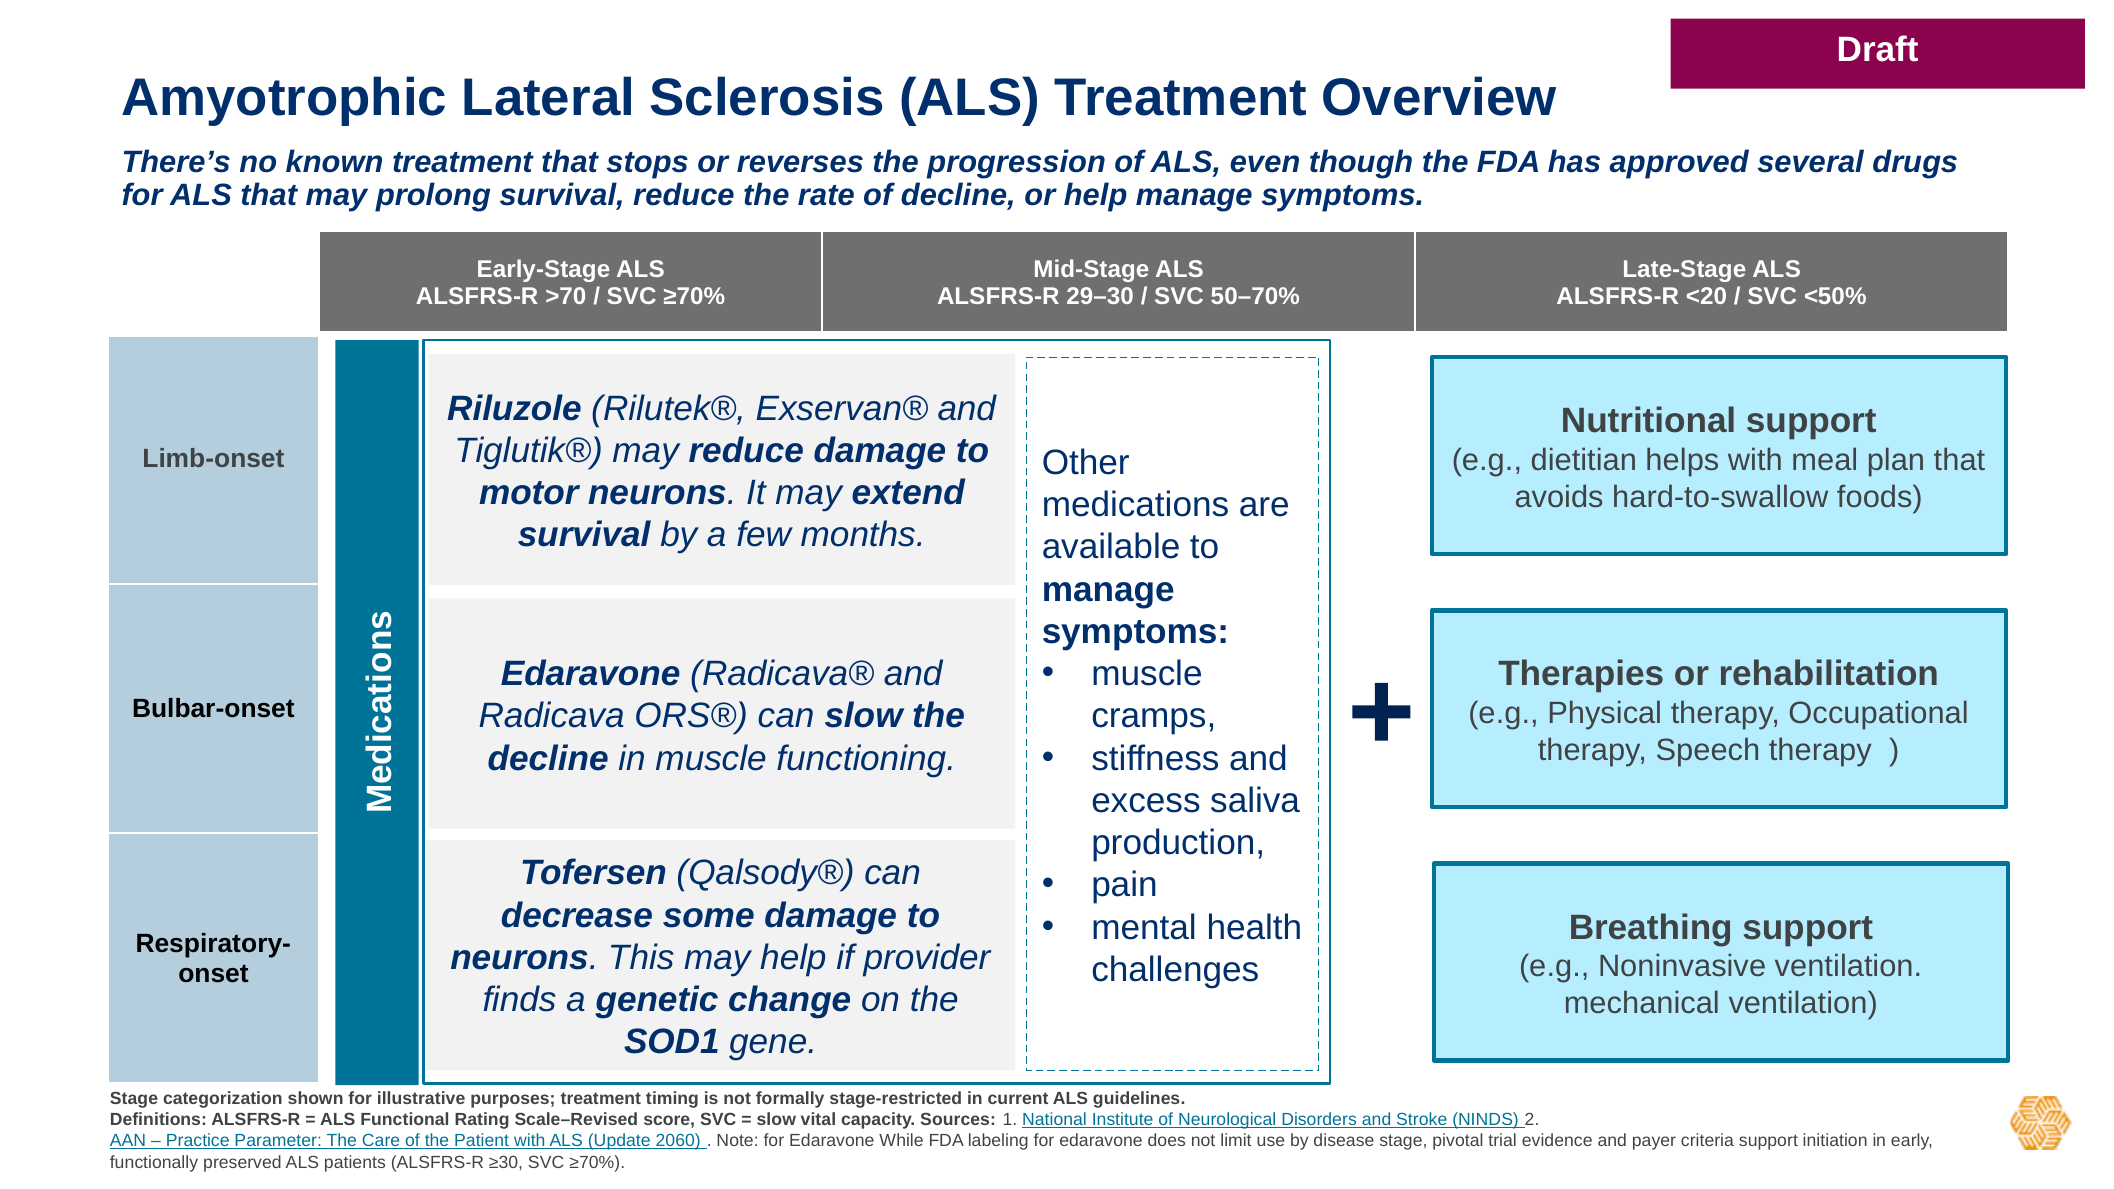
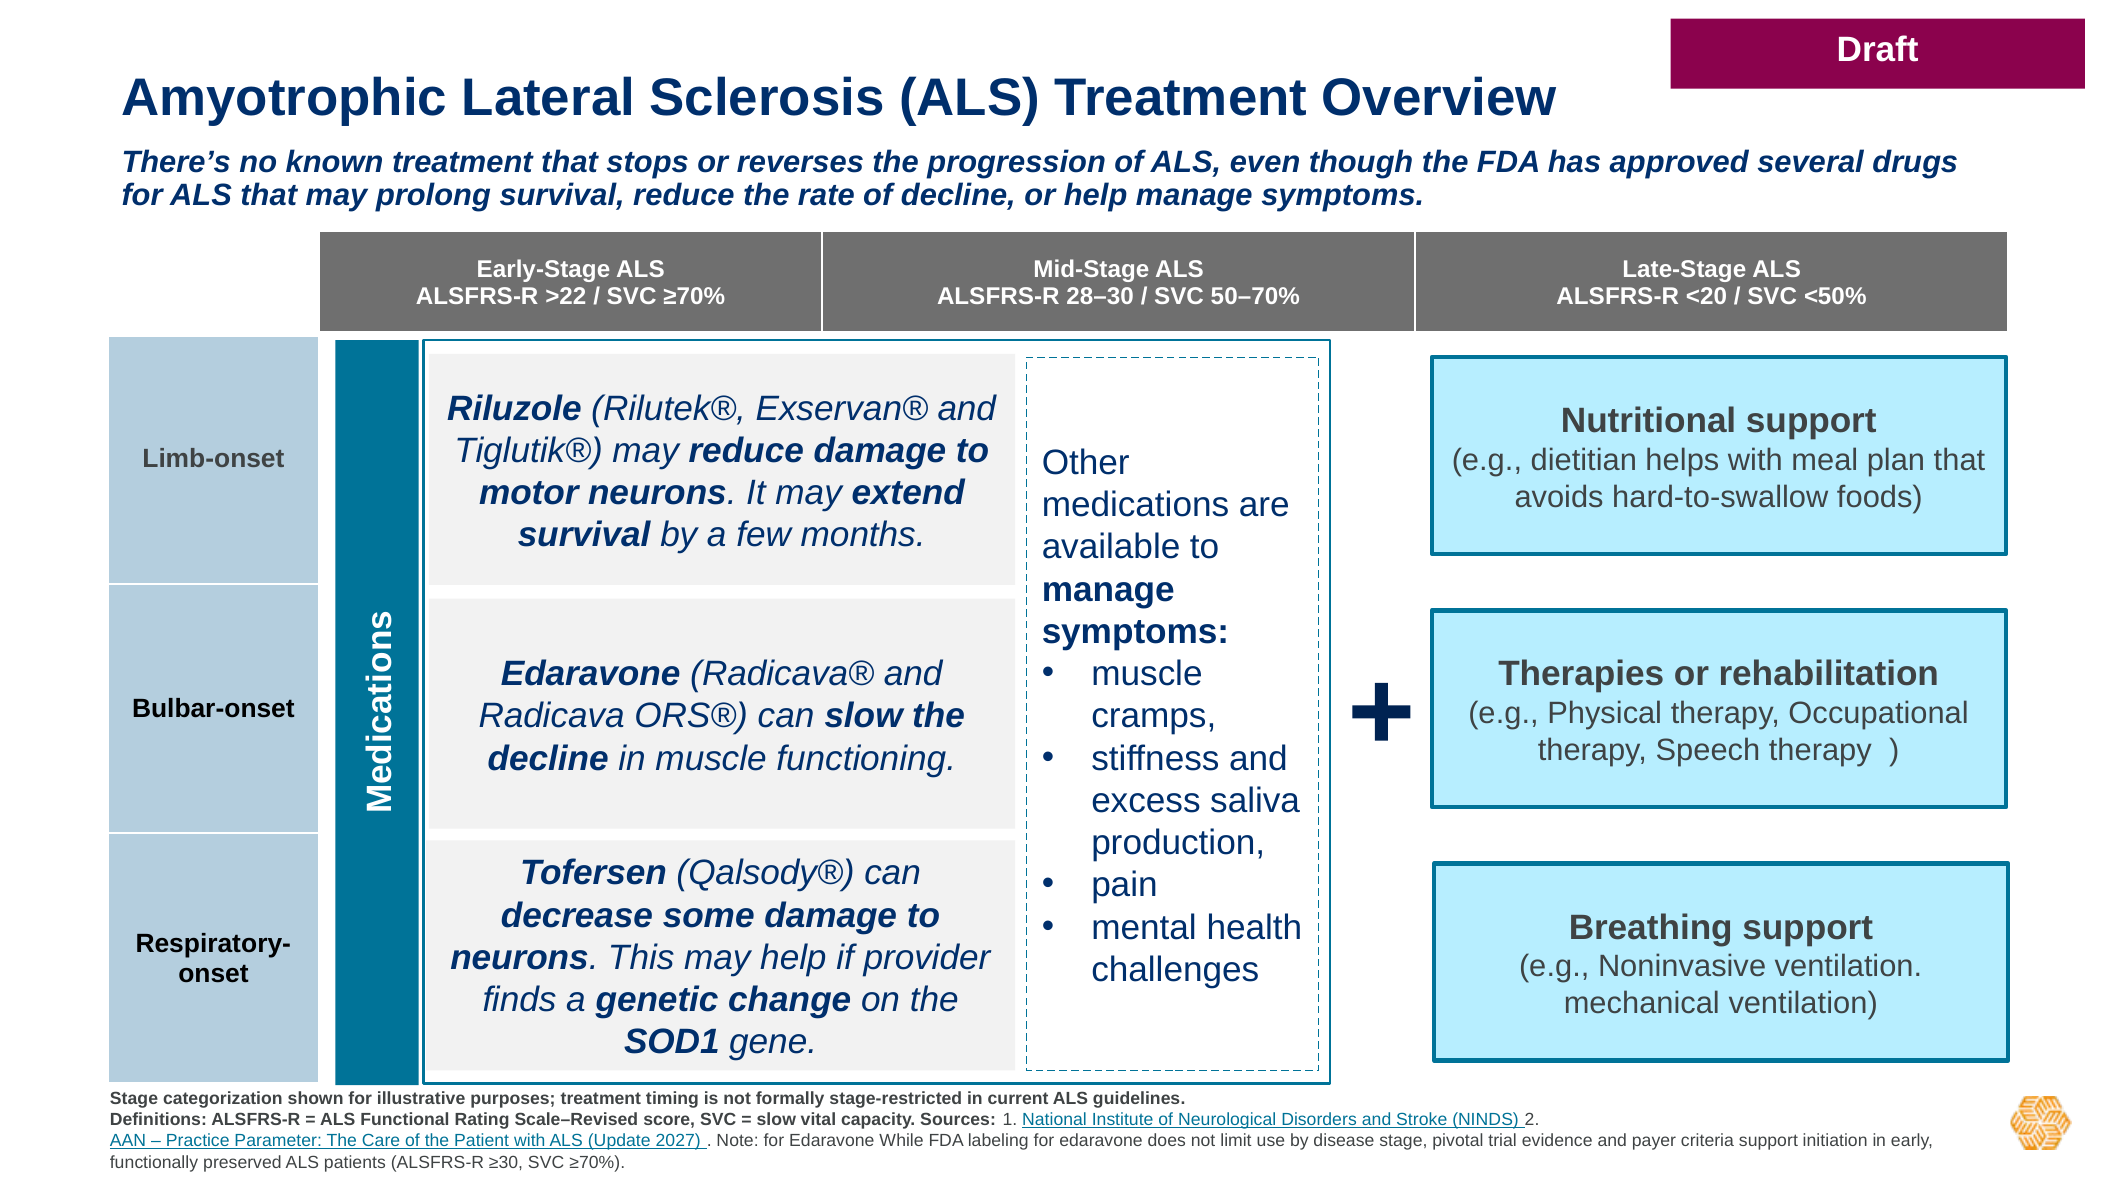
>70: >70 -> >22
29–30: 29–30 -> 28–30
2060: 2060 -> 2027
